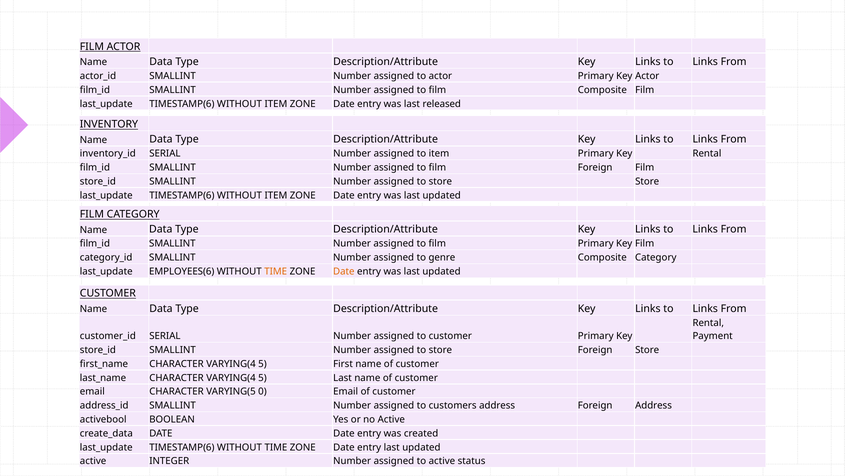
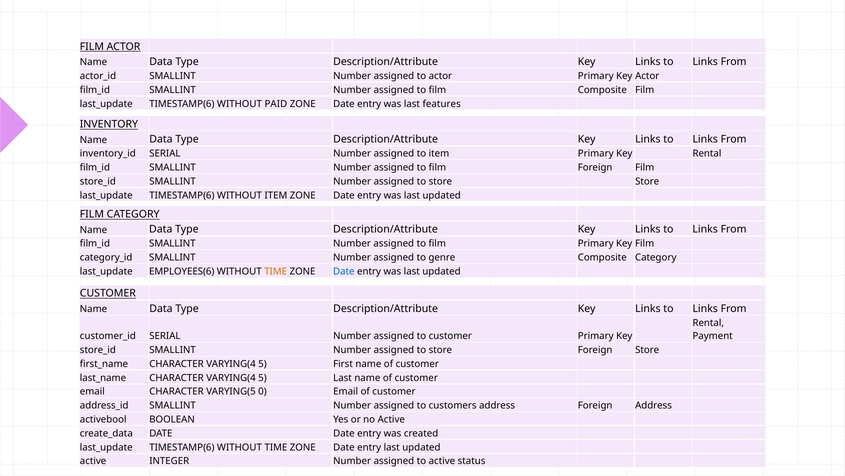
ITEM at (276, 104): ITEM -> PAID
released: released -> features
Date at (344, 271) colour: orange -> blue
